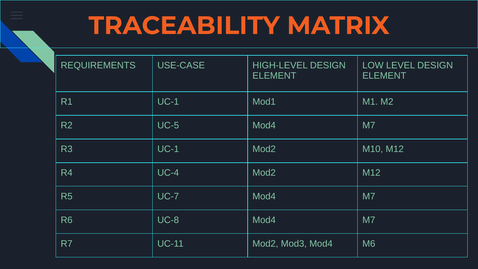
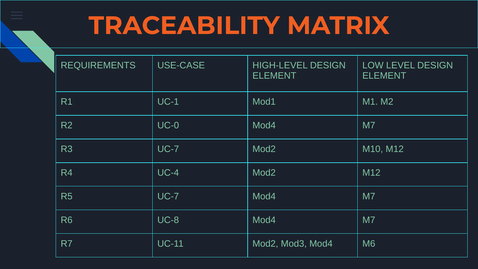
UC-5: UC-5 -> UC-0
R3 UC-1: UC-1 -> UC-7
